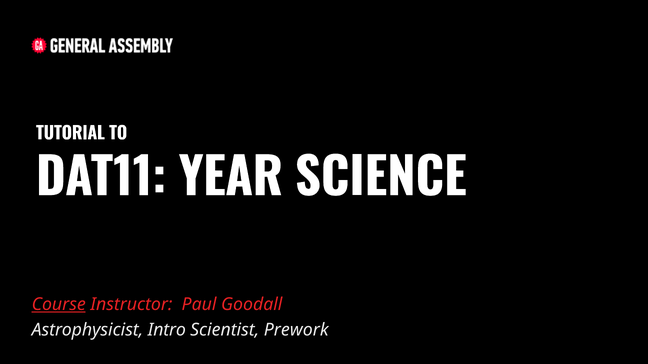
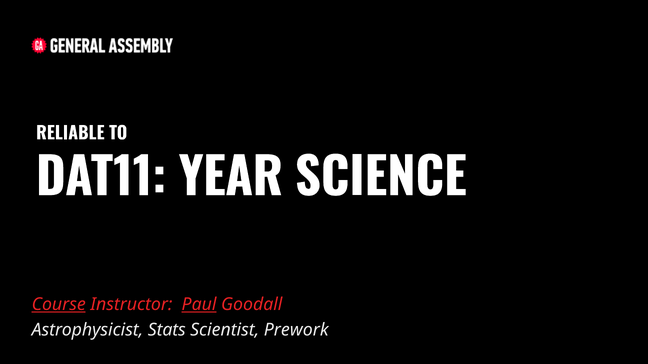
TUTORIAL: TUTORIAL -> RELIABLE
Paul underline: none -> present
Intro: Intro -> Stats
